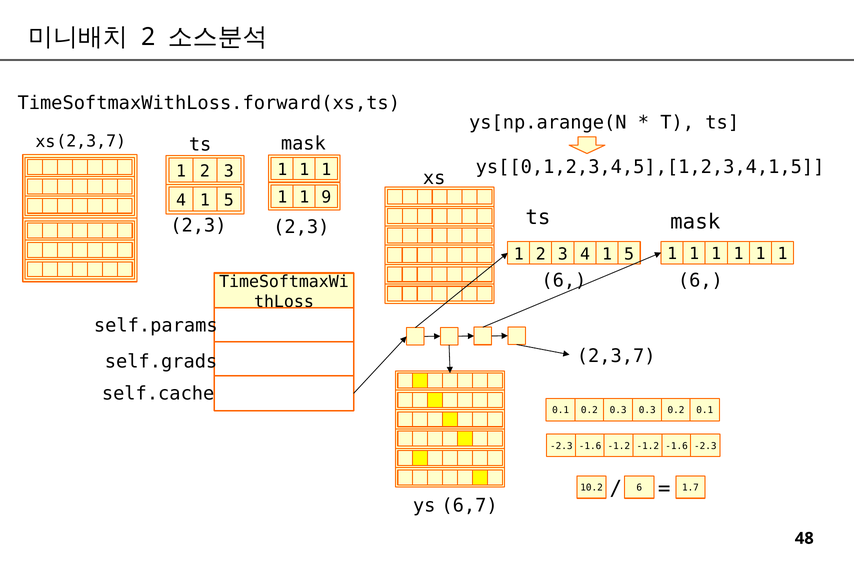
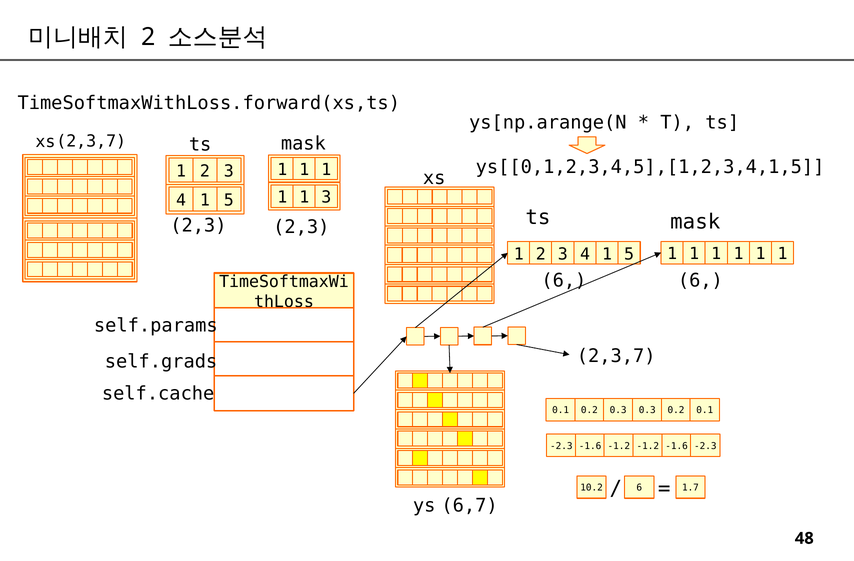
1 9: 9 -> 3
